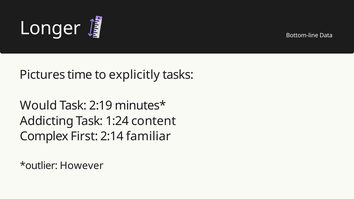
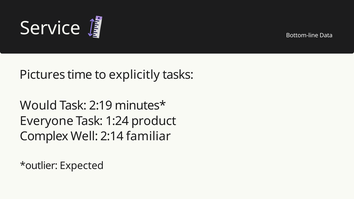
Longer: Longer -> Service
Addicting: Addicting -> Everyone
content: content -> product
First: First -> Well
However: However -> Expected
